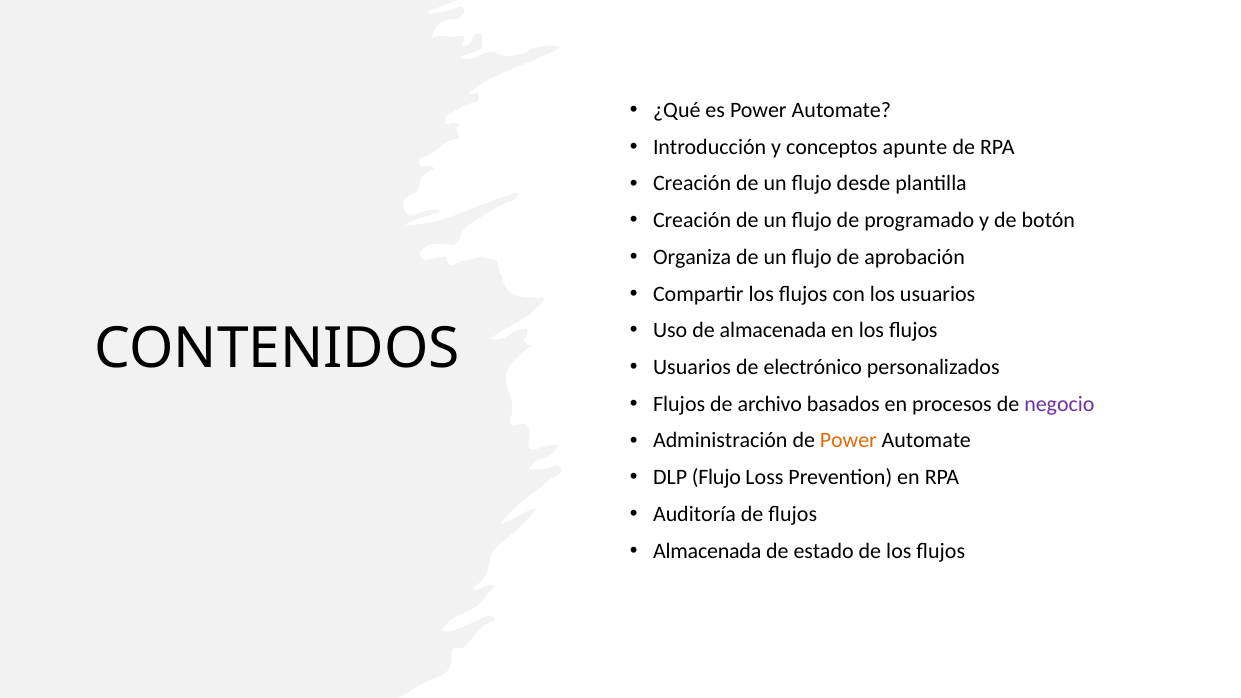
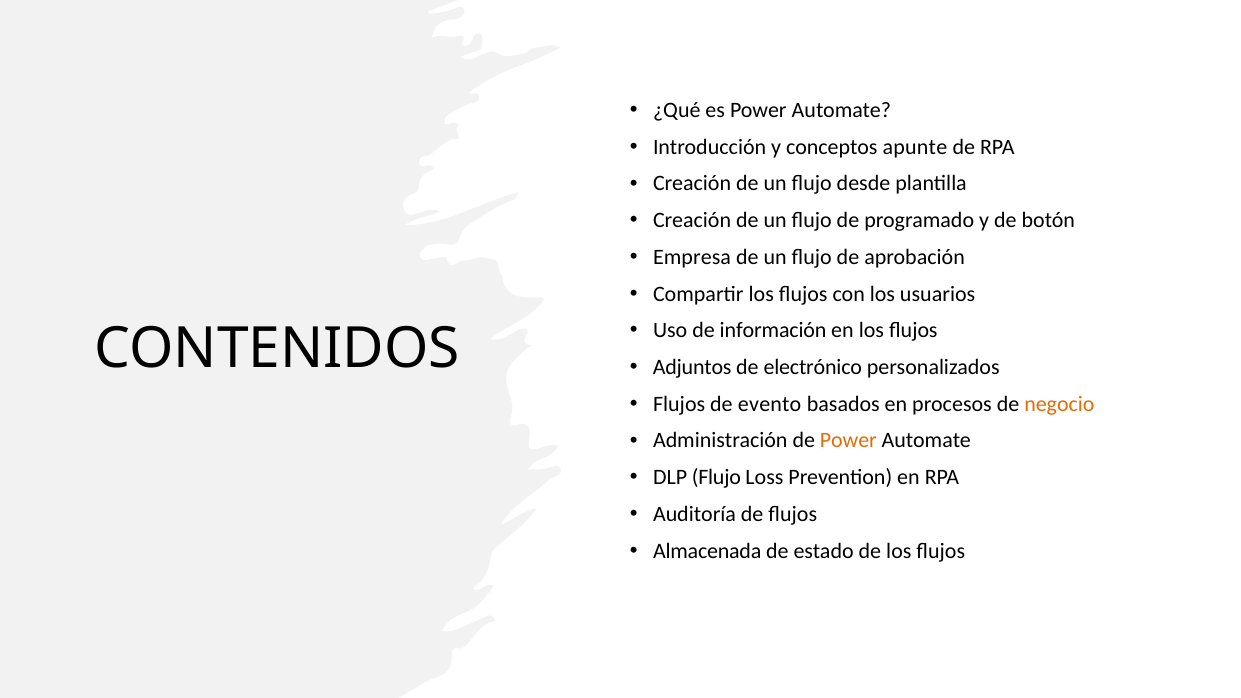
Organiza: Organiza -> Empresa
de almacenada: almacenada -> información
Usuarios at (692, 367): Usuarios -> Adjuntos
archivo: archivo -> evento
negocio colour: purple -> orange
